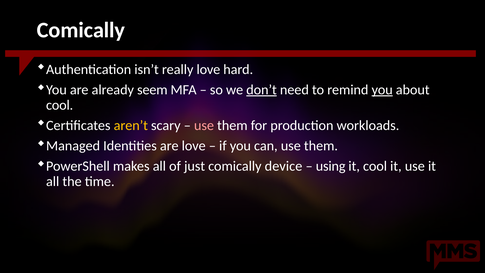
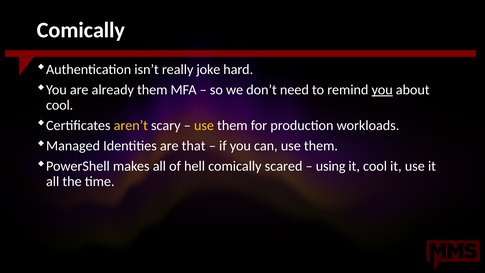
really love: love -> joke
already seem: seem -> them
don’t underline: present -> none
use at (204, 125) colour: pink -> yellow
are love: love -> that
just: just -> hell
device: device -> scared
